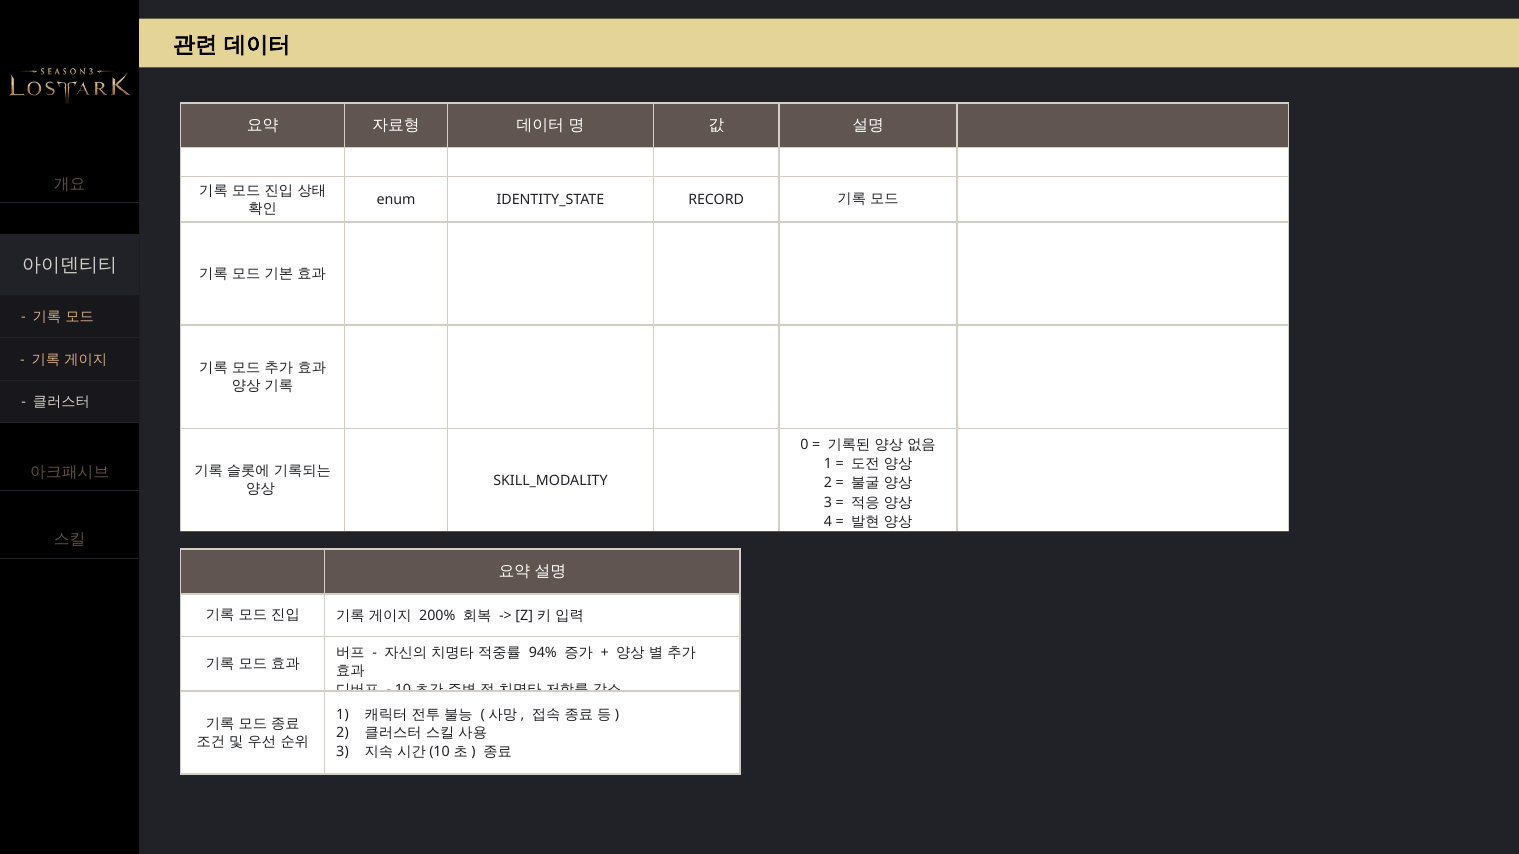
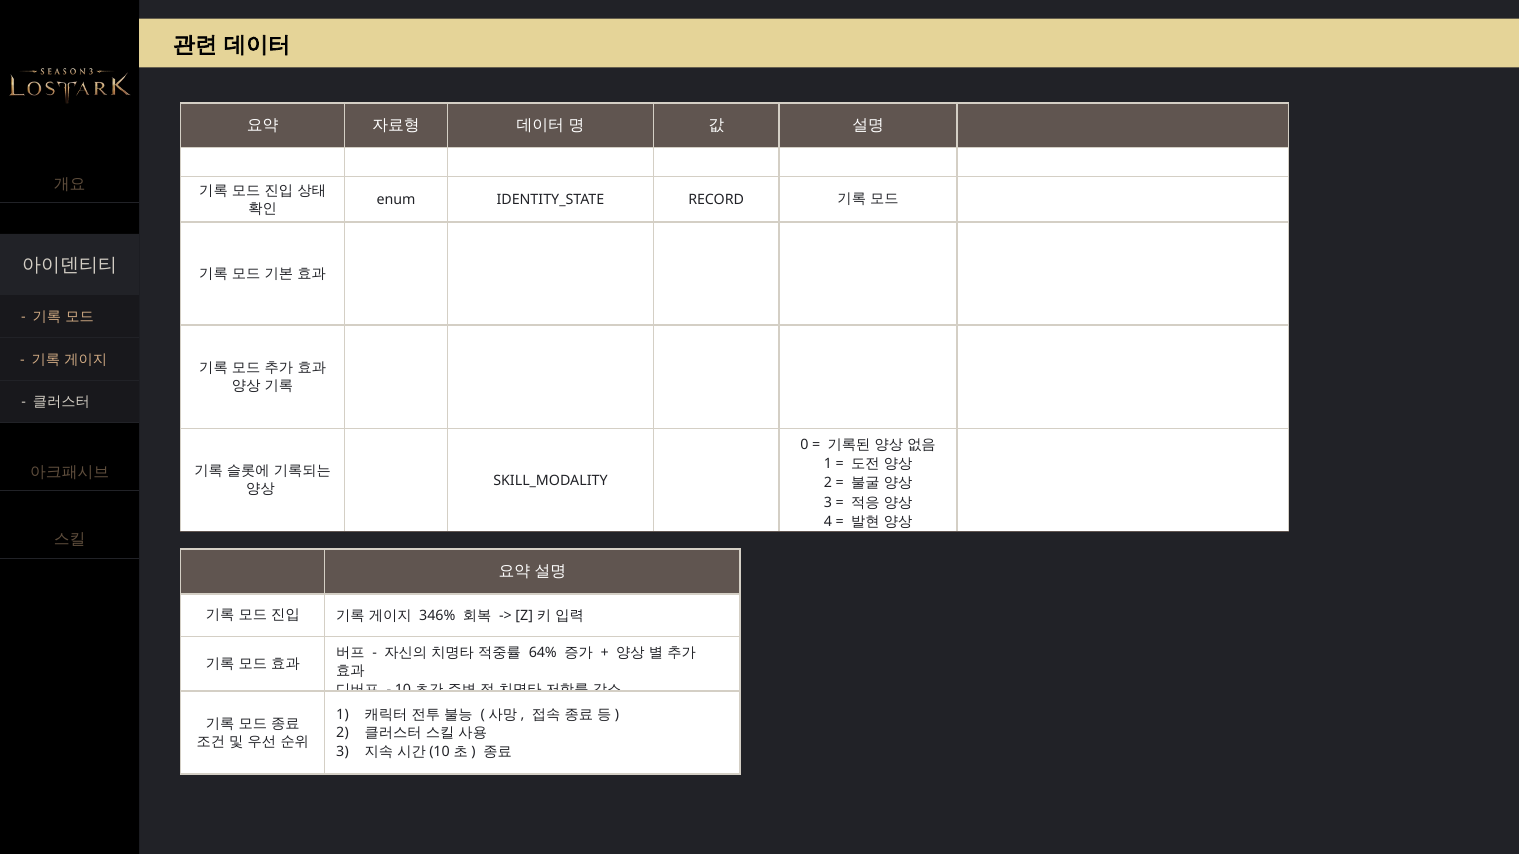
200%: 200% -> 346%
94%: 94% -> 64%
